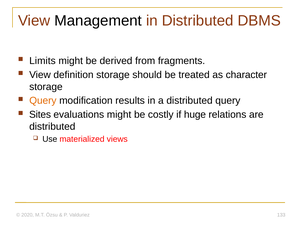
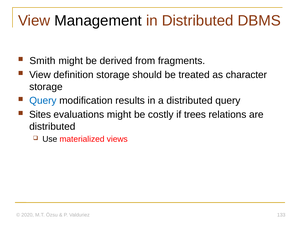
Limits: Limits -> Smith
Query at (43, 101) colour: orange -> blue
huge: huge -> trees
